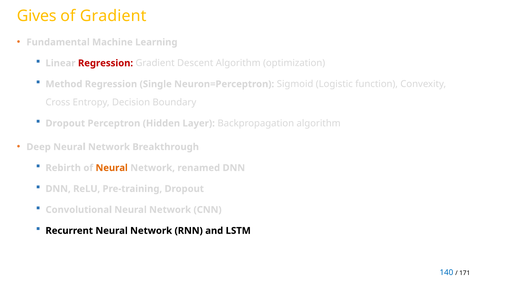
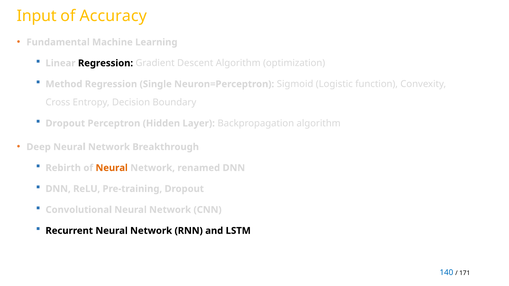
Gives: Gives -> Input
of Gradient: Gradient -> Accuracy
Regression at (106, 63) colour: red -> black
